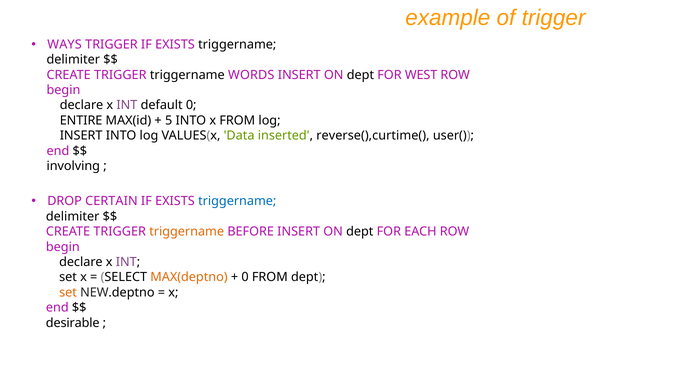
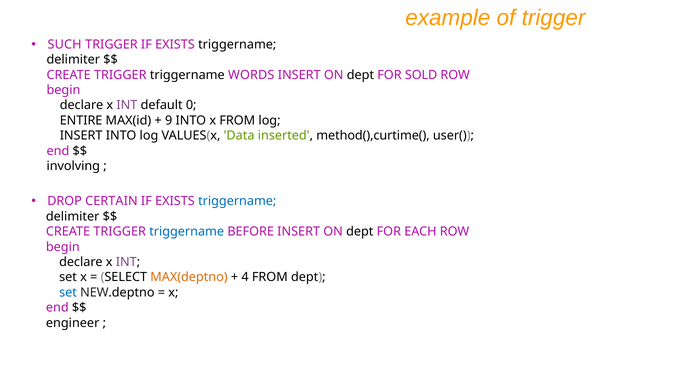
WAYS: WAYS -> SUCH
WEST: WEST -> SOLD
5: 5 -> 9
reverse(),curtime(: reverse(),curtime( -> method(),curtime(
triggername at (187, 232) colour: orange -> blue
0 at (245, 277): 0 -> 4
set at (68, 292) colour: orange -> blue
desirable: desirable -> engineer
